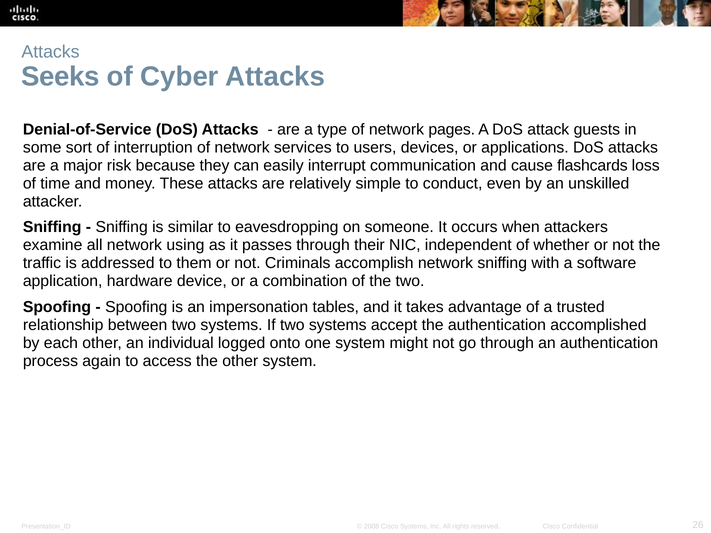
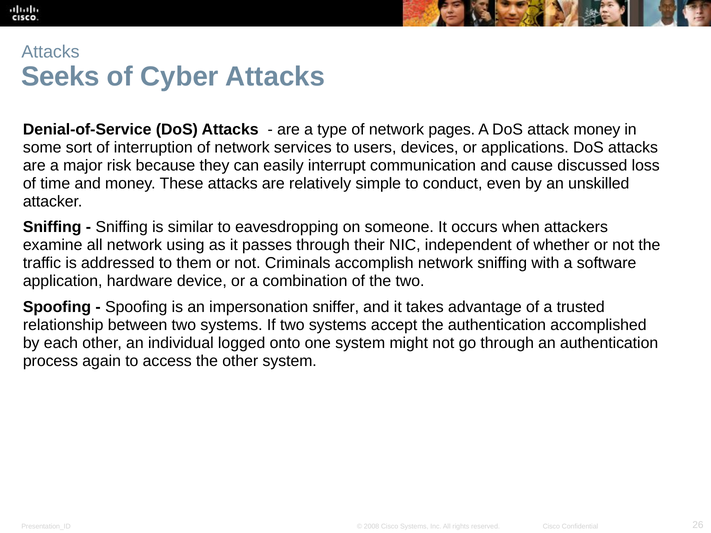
attack guests: guests -> money
flashcards: flashcards -> discussed
tables: tables -> sniffer
